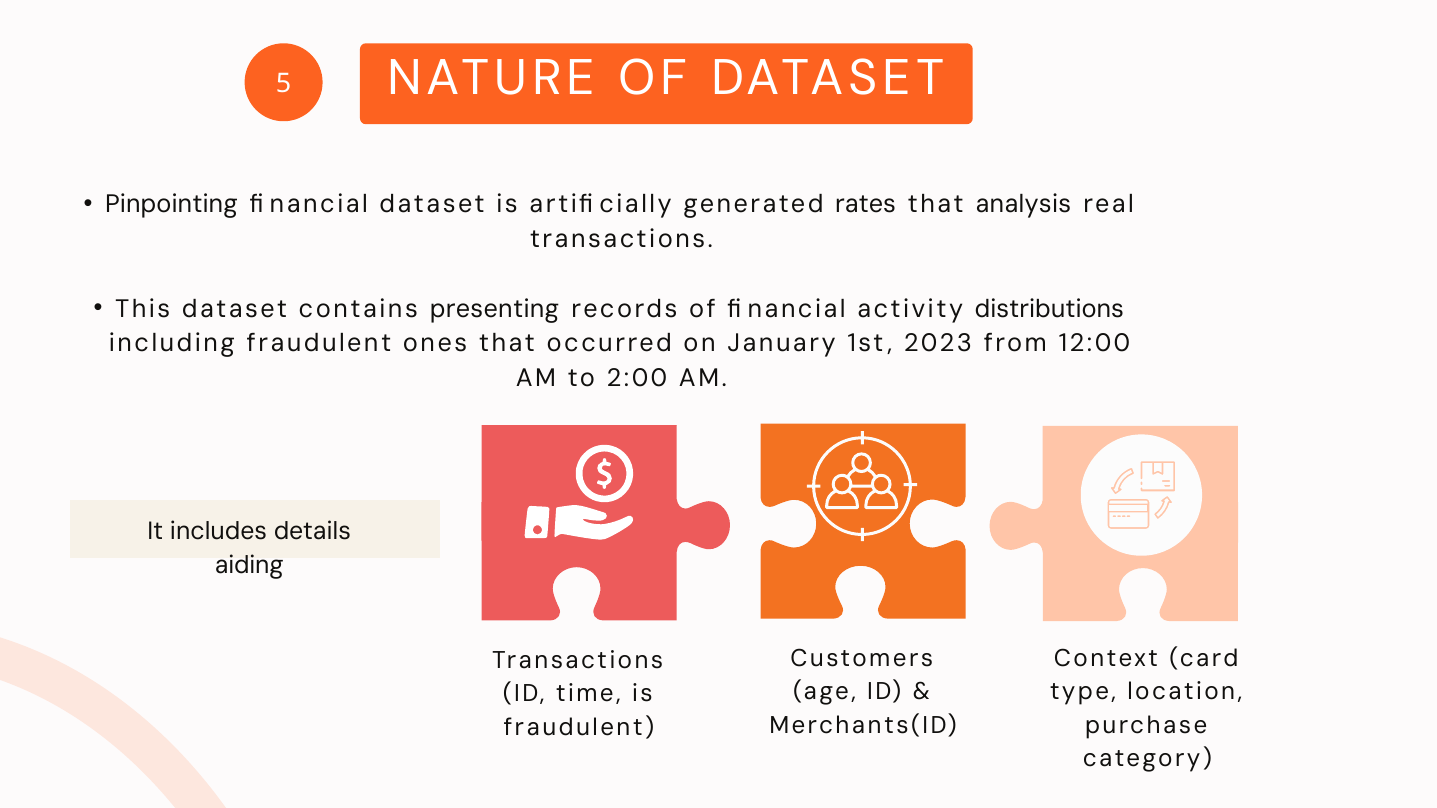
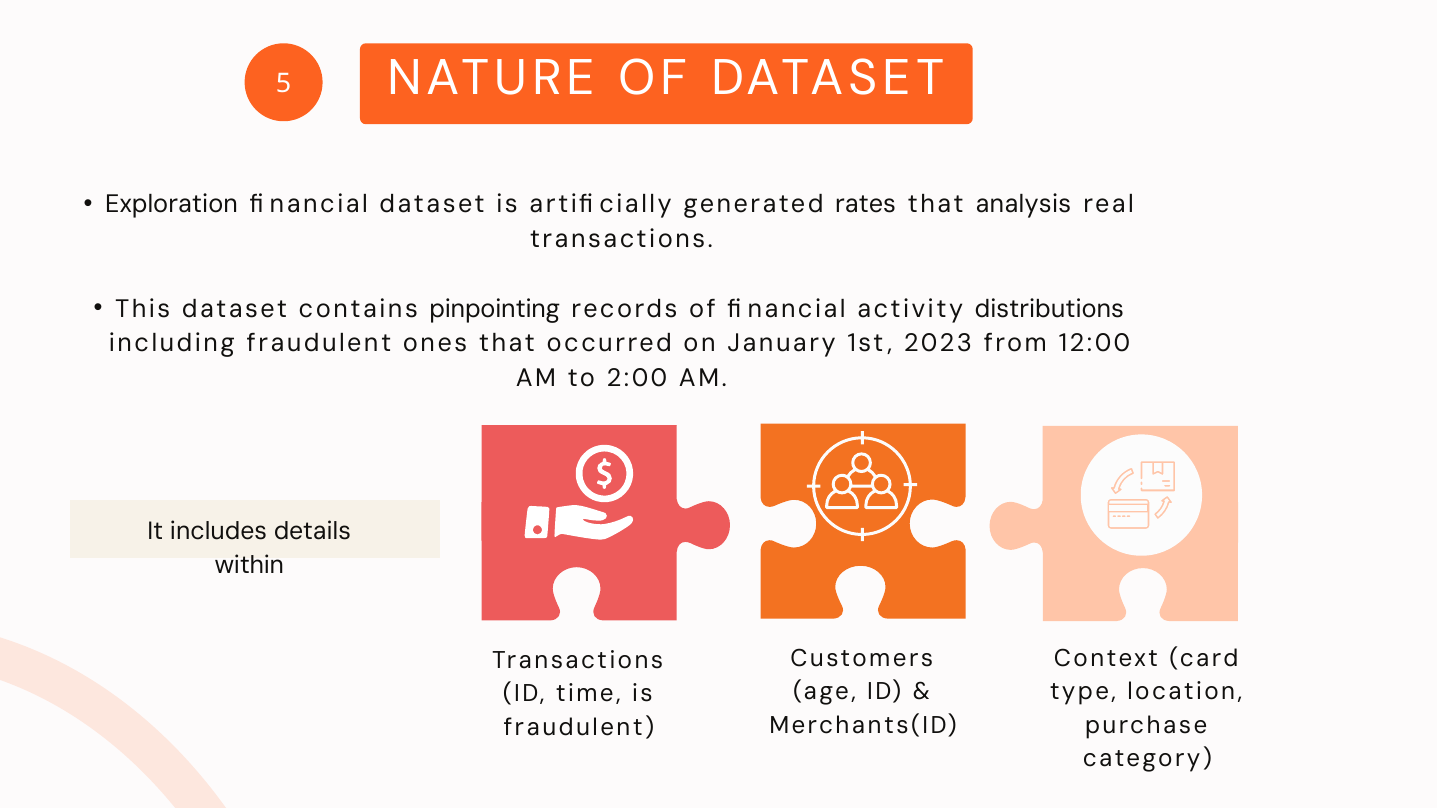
Pinpointing: Pinpointing -> Exploration
presenting: presenting -> pinpointing
aiding: aiding -> within
